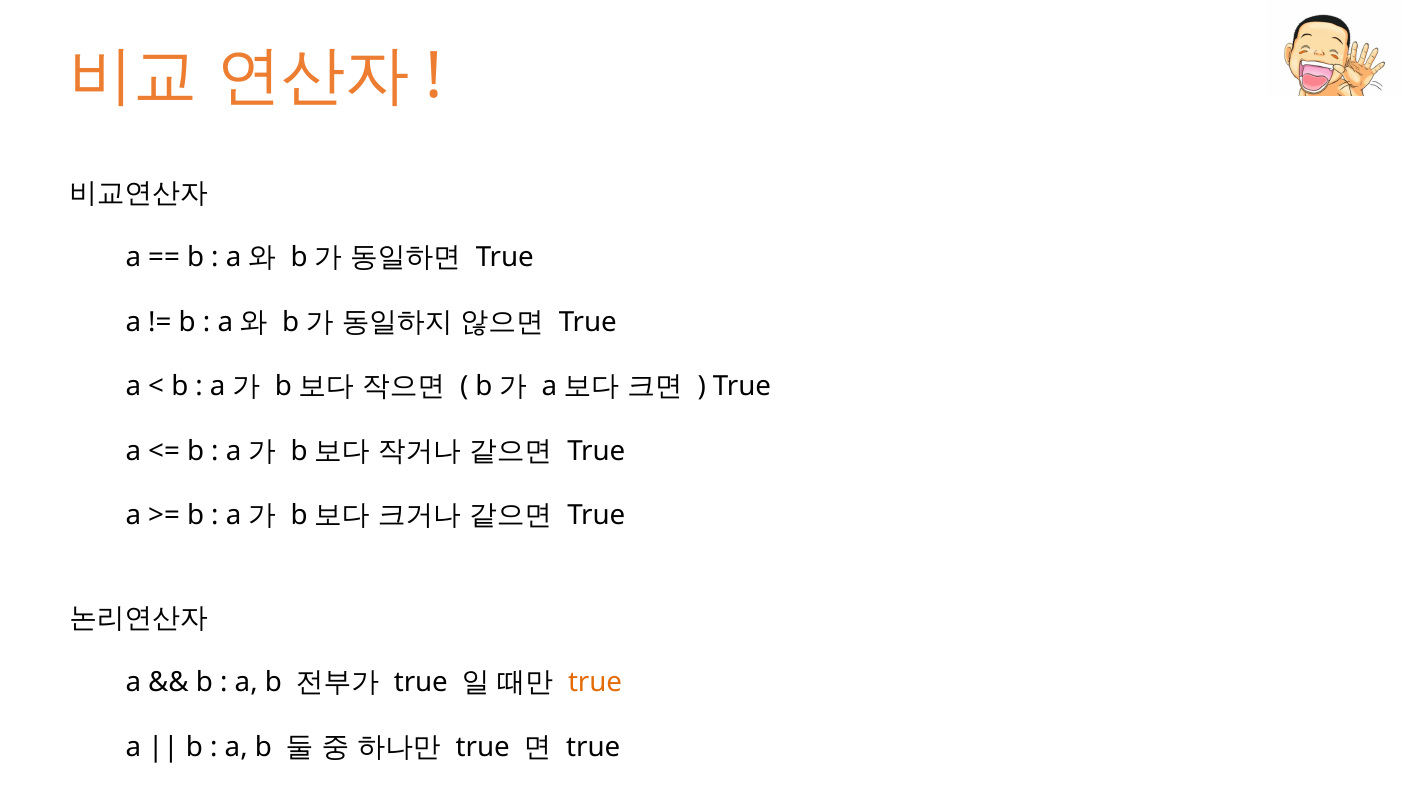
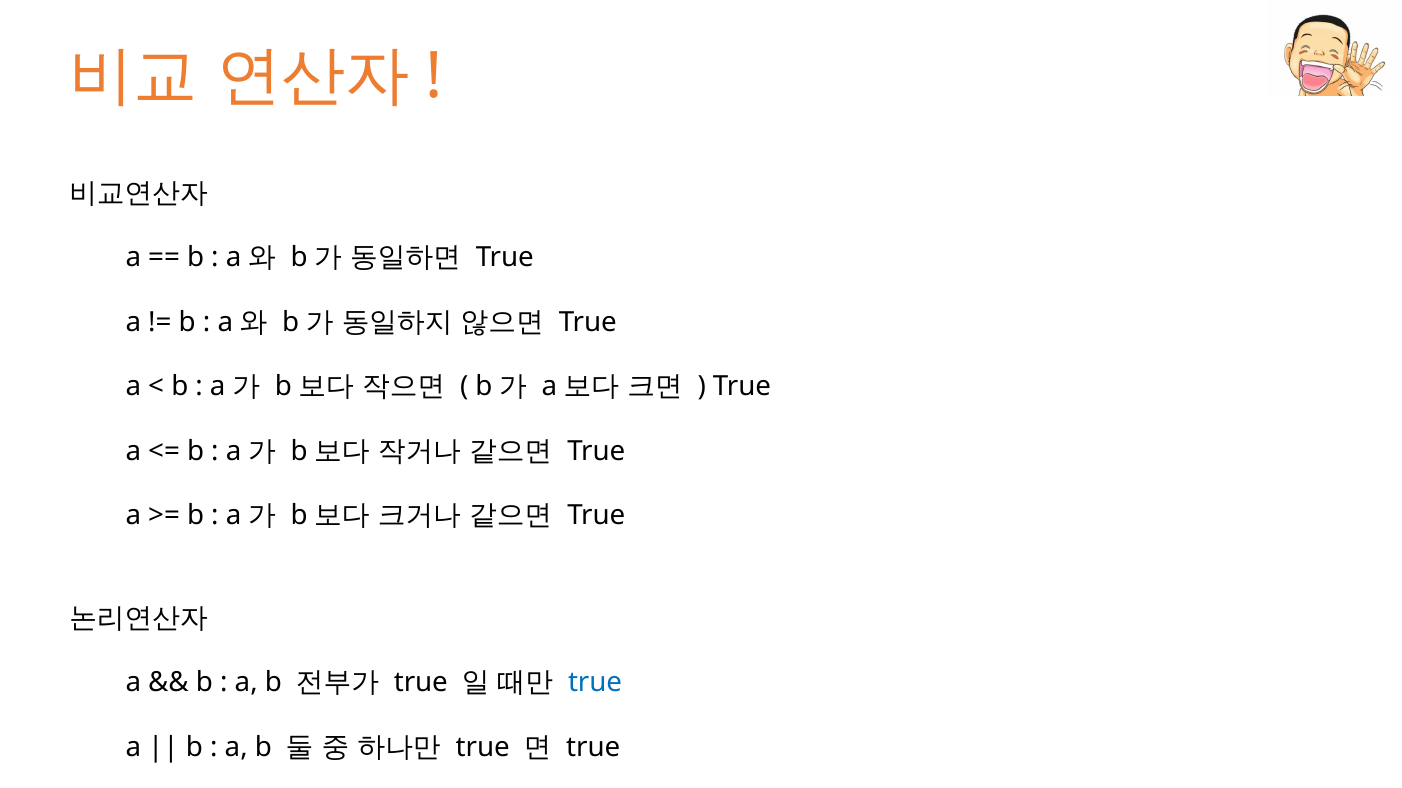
true at (595, 683) colour: orange -> blue
